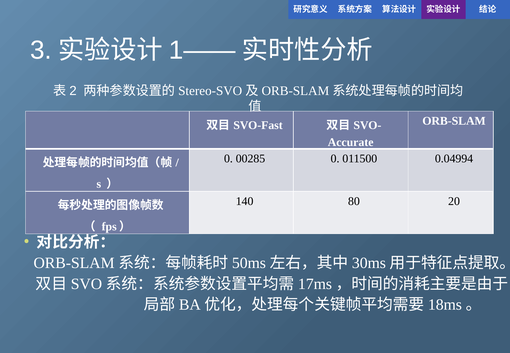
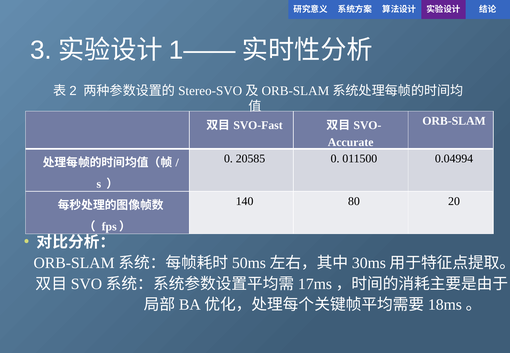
00285: 00285 -> 20585
